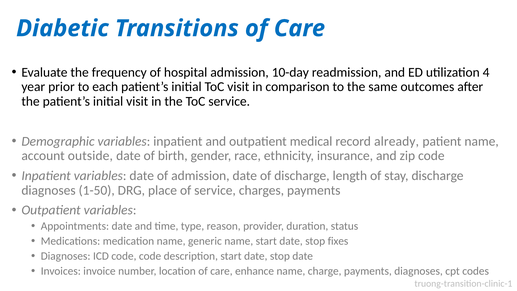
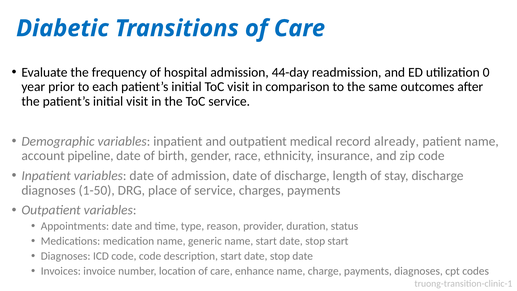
10-day: 10-day -> 44-day
4: 4 -> 0
outside: outside -> pipeline
stop fixes: fixes -> start
